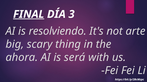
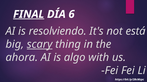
3: 3 -> 6
arte: arte -> está
scary underline: none -> present
será: será -> algo
